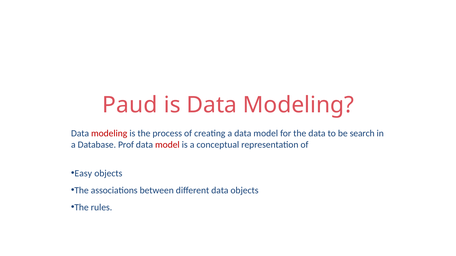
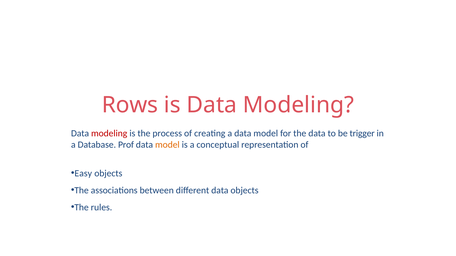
Paud: Paud -> Rows
search: search -> trigger
model at (167, 145) colour: red -> orange
